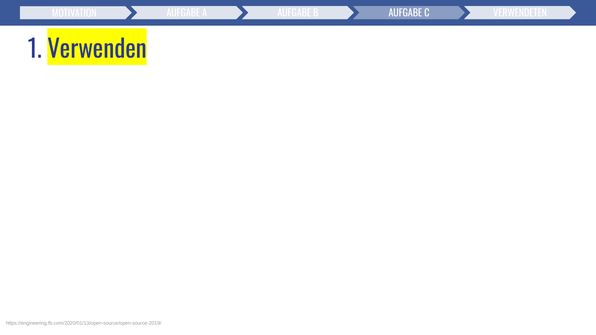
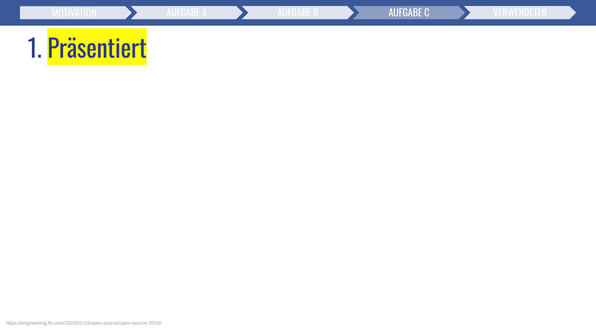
Verwenden: Verwenden -> Präsentiert
